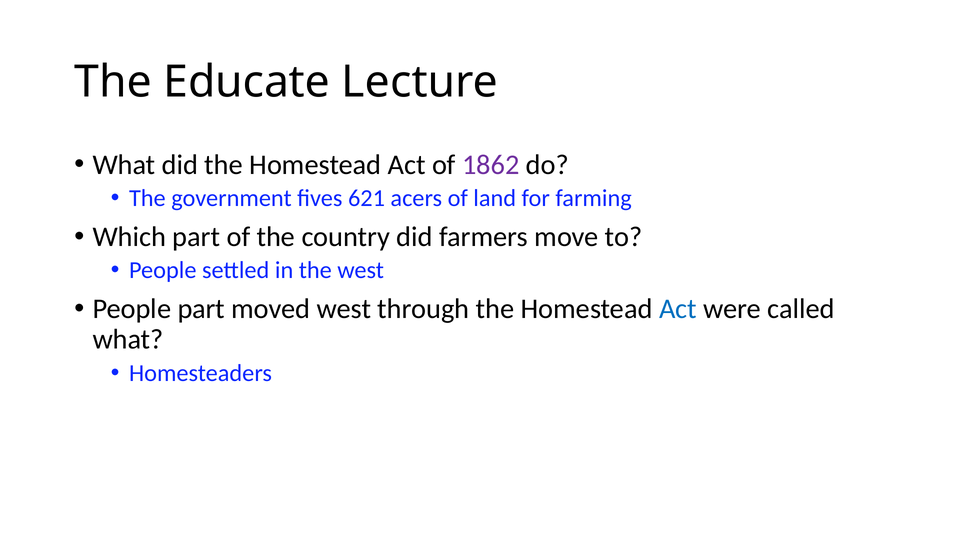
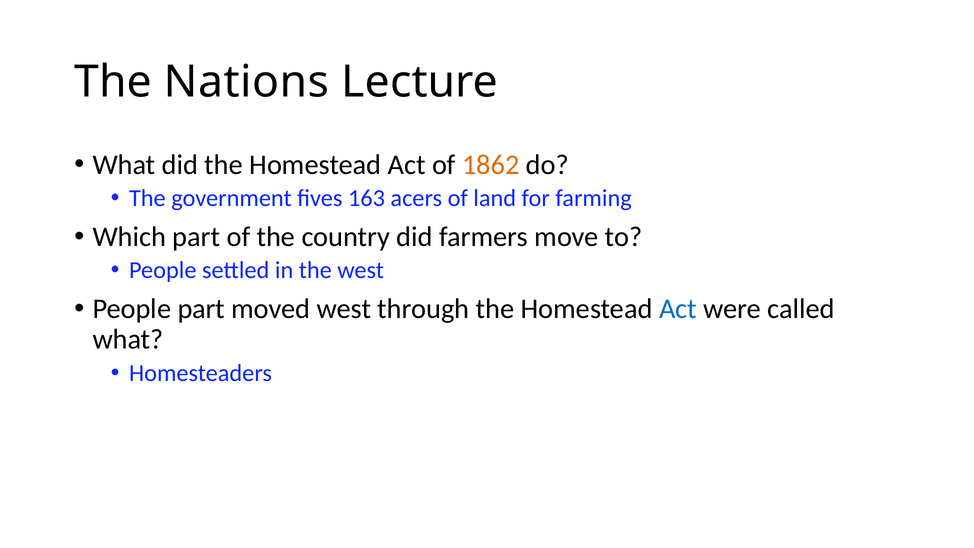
Educate: Educate -> Nations
1862 colour: purple -> orange
621: 621 -> 163
